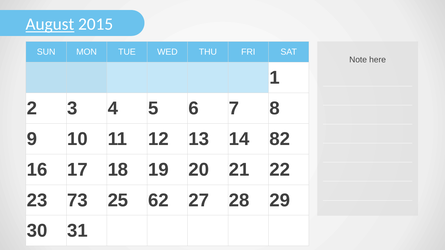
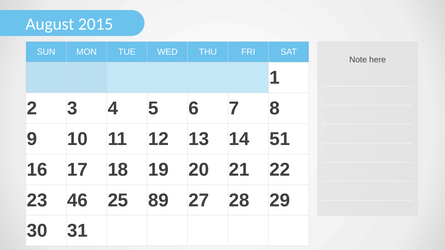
August underline: present -> none
82: 82 -> 51
73: 73 -> 46
62: 62 -> 89
